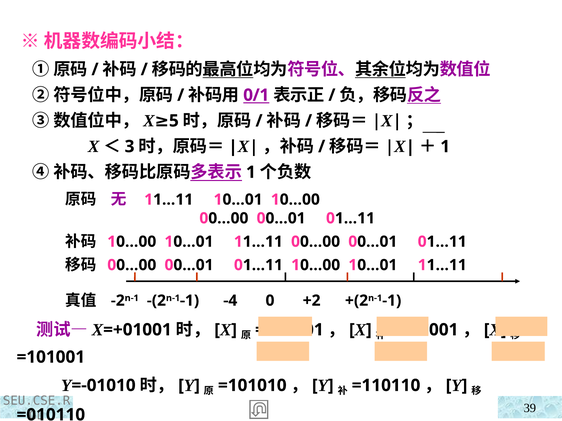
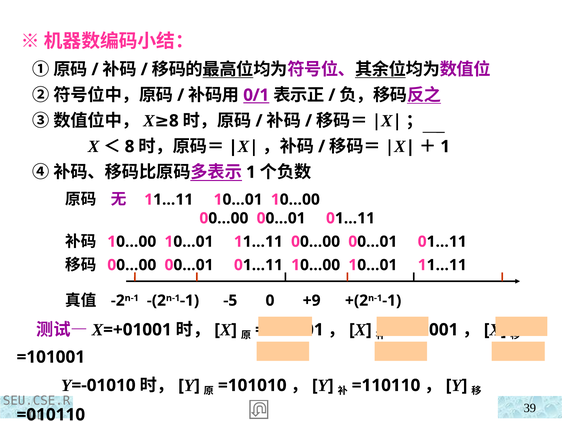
5 at (174, 121): 5 -> 8
3 at (130, 147): 3 -> 8
-4: -4 -> -5
+2: +2 -> +9
